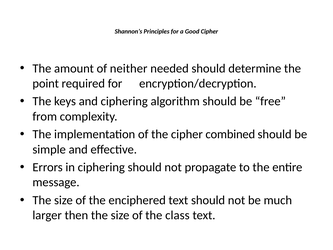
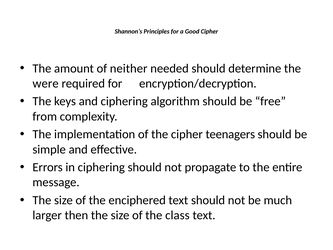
point: point -> were
combined: combined -> teenagers
